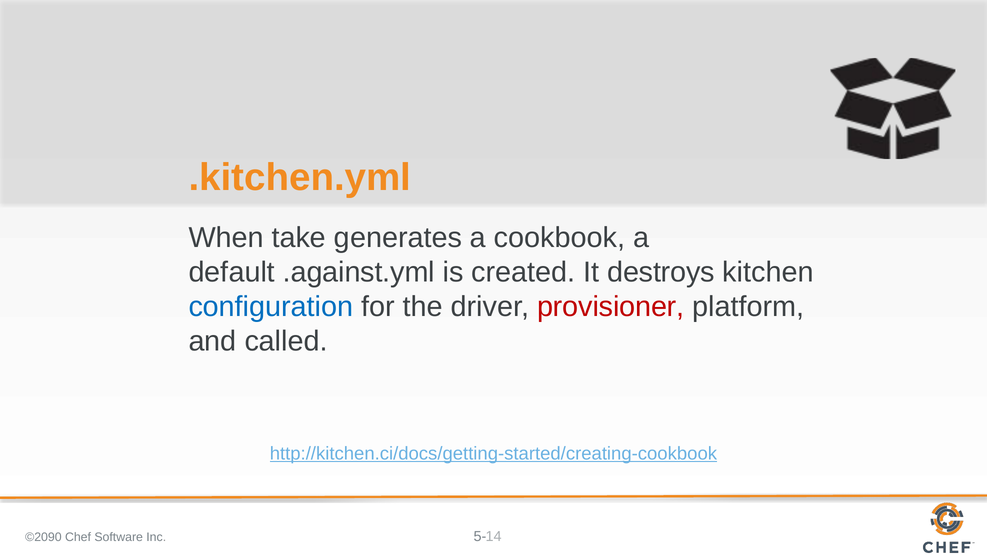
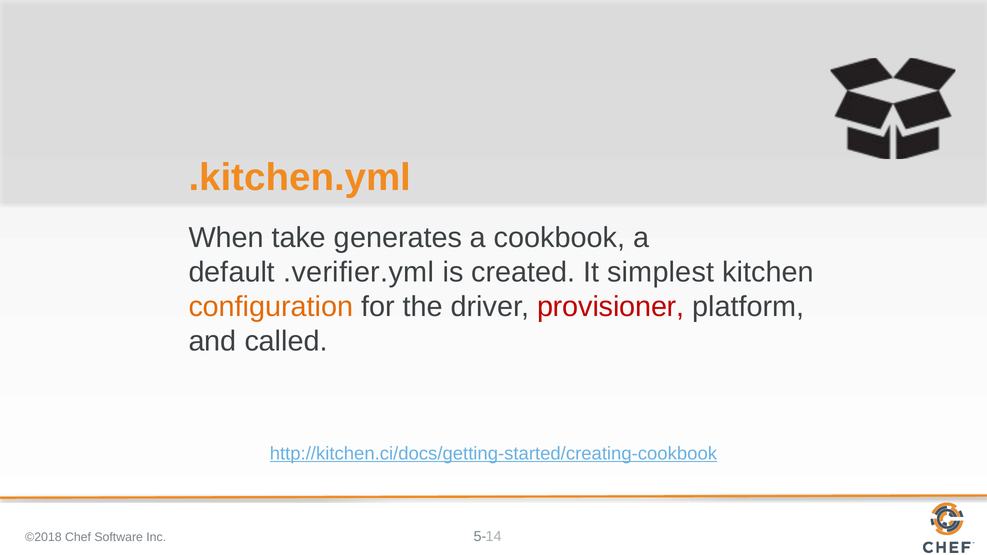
.against.yml: .against.yml -> .verifier.yml
destroys: destroys -> simplest
configuration colour: blue -> orange
©2090: ©2090 -> ©2018
